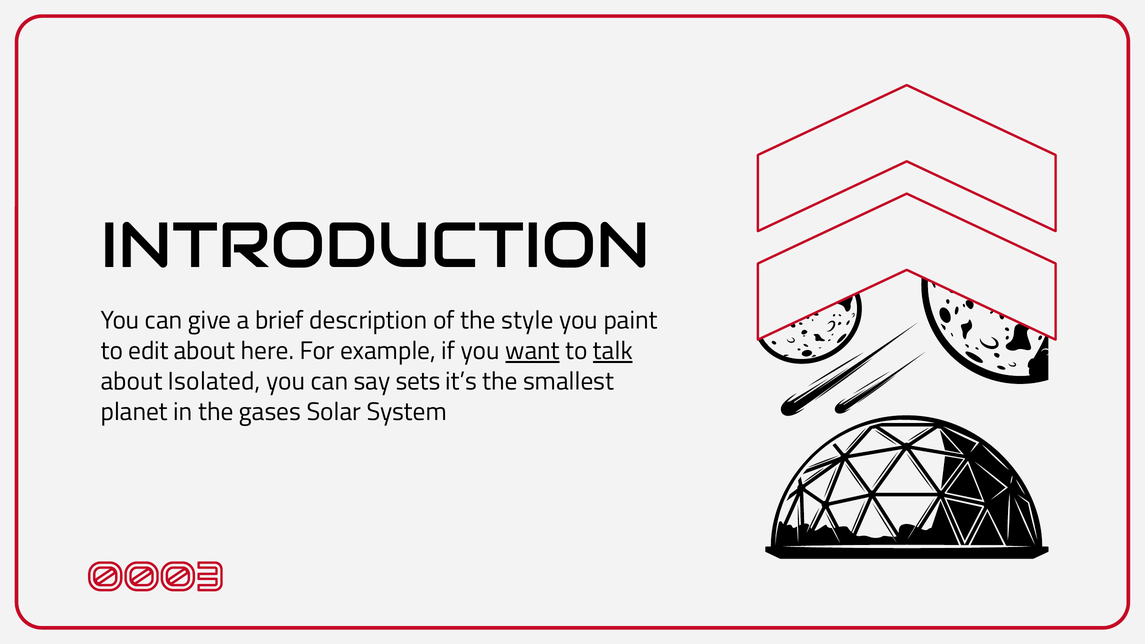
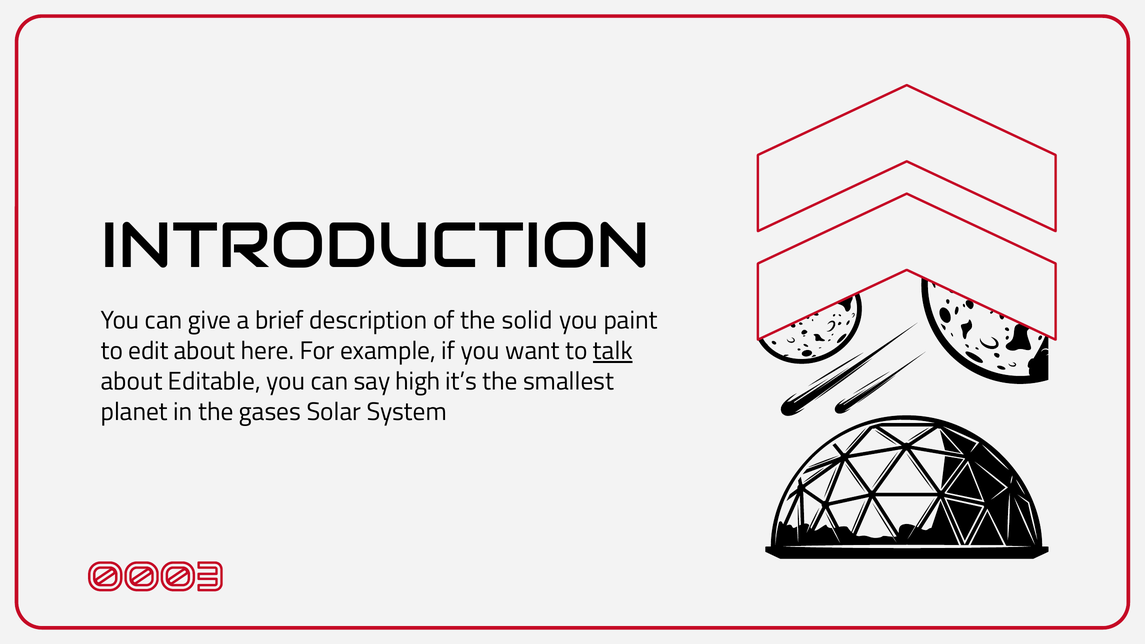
style: style -> solid
want underline: present -> none
Isolated: Isolated -> Editable
sets: sets -> high
